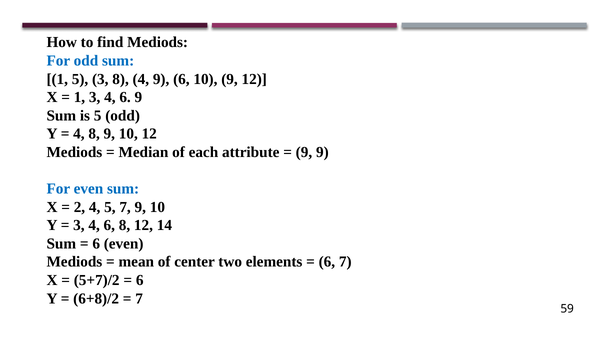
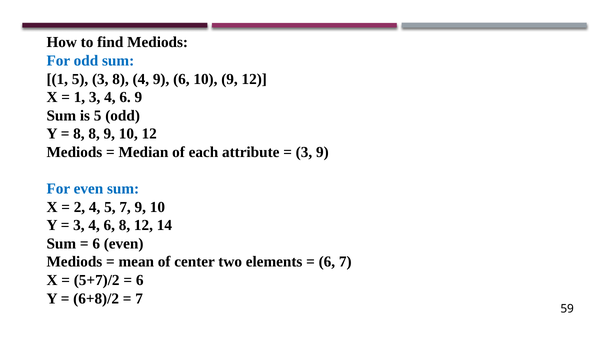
4 at (79, 134): 4 -> 8
9 at (304, 152): 9 -> 3
